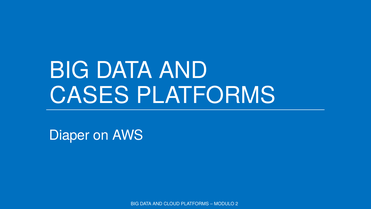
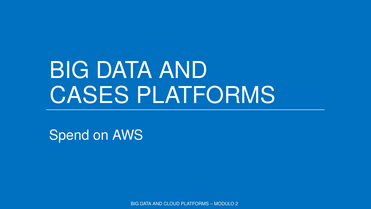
Diaper: Diaper -> Spend
